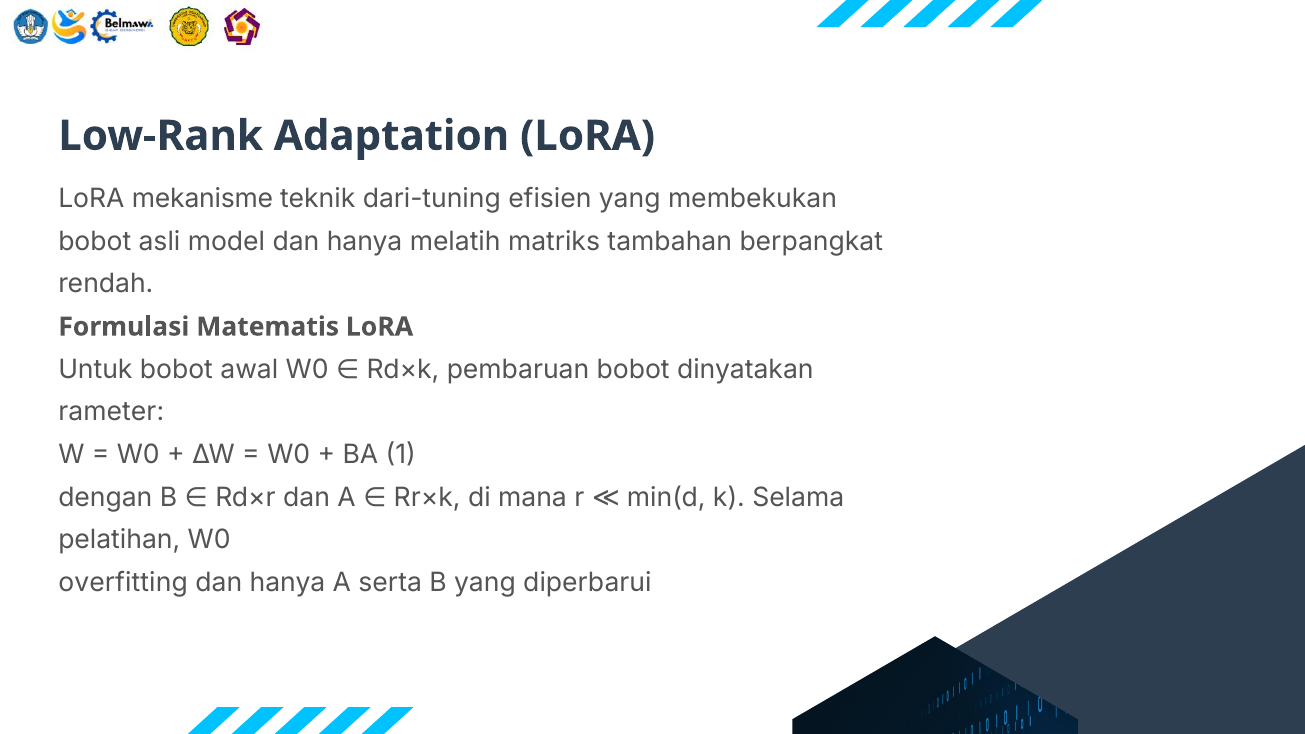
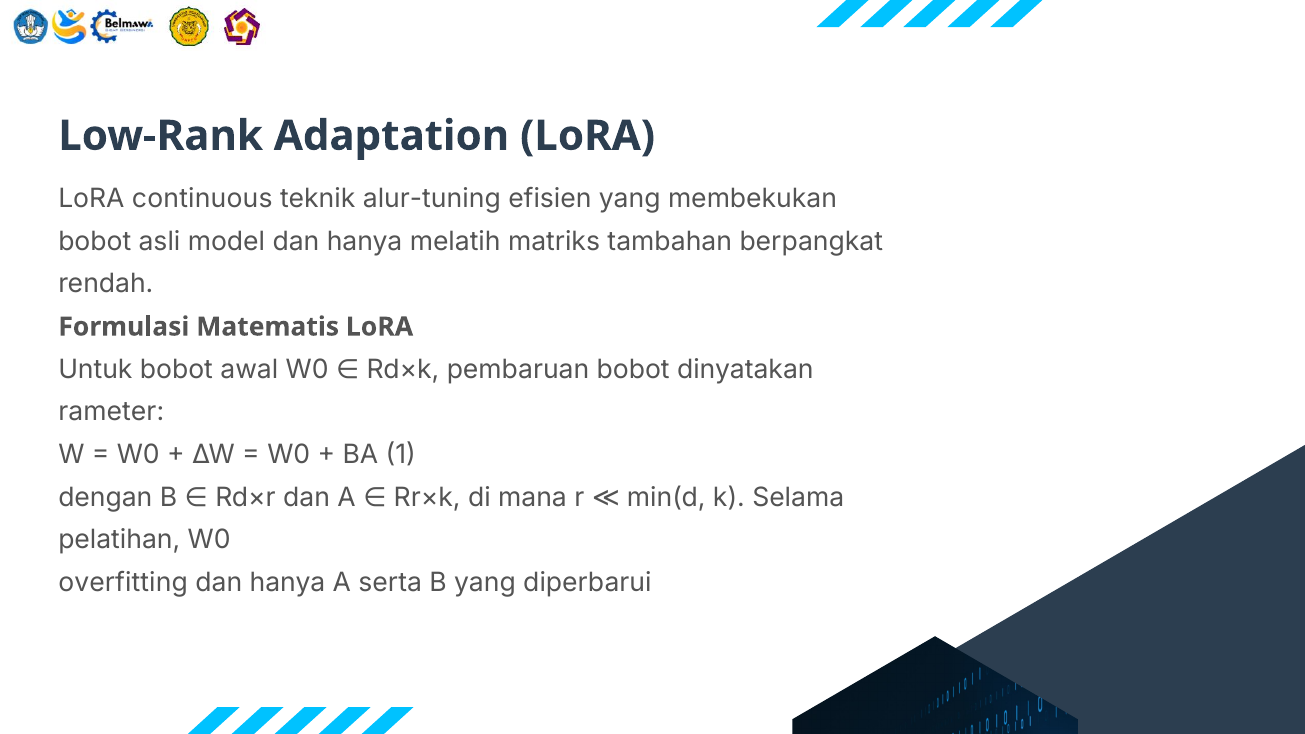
mekanisme: mekanisme -> continuous
dari-tuning: dari-tuning -> alur-tuning
